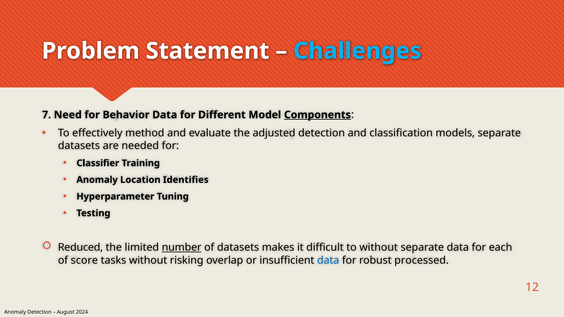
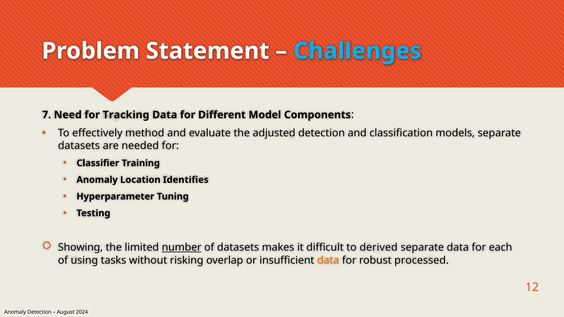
Behavior: Behavior -> Tracking
Components underline: present -> none
Reduced: Reduced -> Showing
to without: without -> derived
score: score -> using
data at (328, 260) colour: blue -> orange
